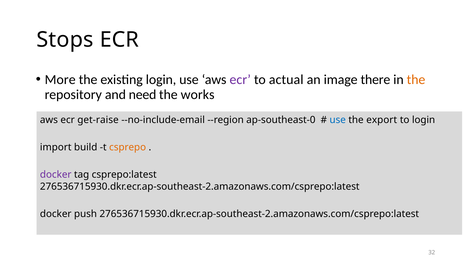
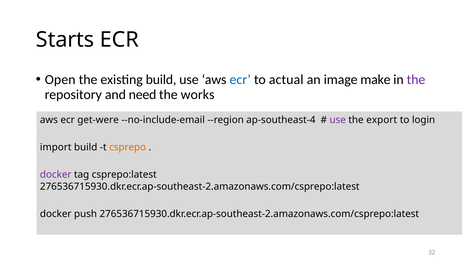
Stops: Stops -> Starts
More: More -> Open
existing login: login -> build
ecr at (240, 80) colour: purple -> blue
there: there -> make
the at (416, 80) colour: orange -> purple
get-raise: get-raise -> get-were
ap-southeast-0: ap-southeast-0 -> ap-southeast-4
use at (338, 120) colour: blue -> purple
